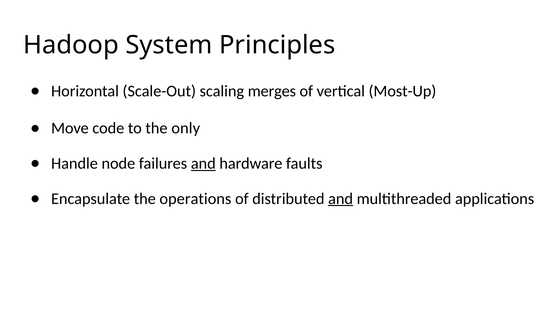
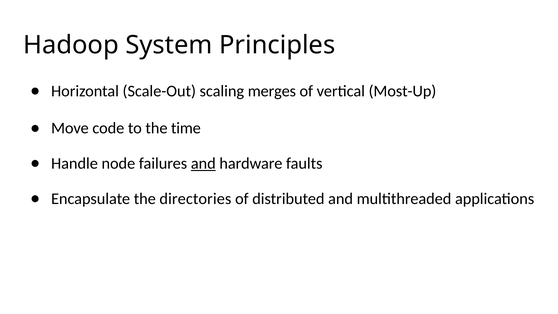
only: only -> time
operations: operations -> directories
and at (341, 199) underline: present -> none
